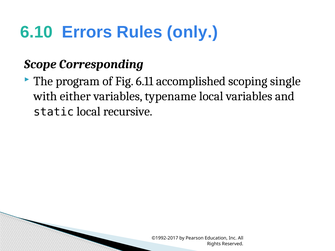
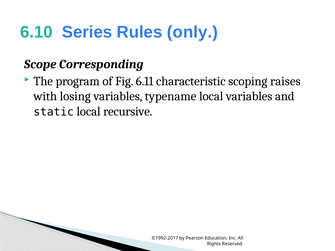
Errors: Errors -> Series
accomplished: accomplished -> characteristic
single: single -> raises
either: either -> losing
